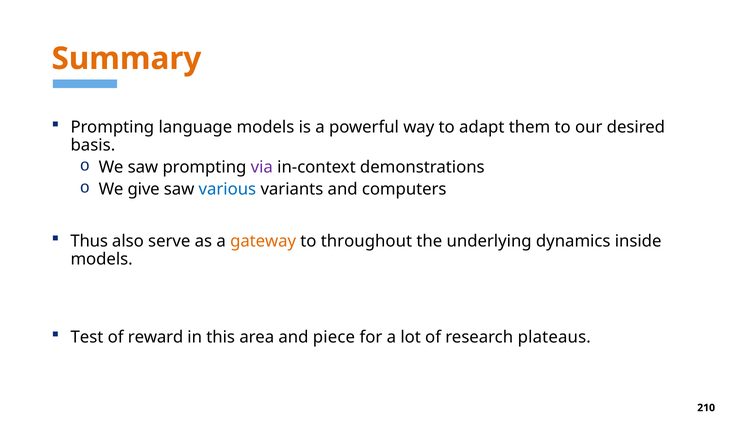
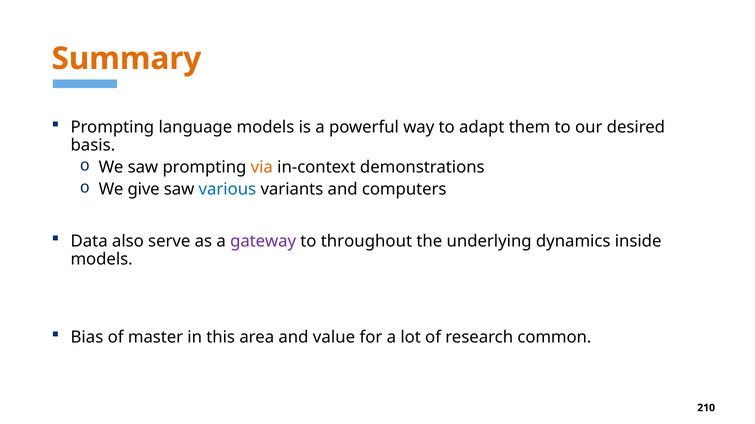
via colour: purple -> orange
Thus: Thus -> Data
gateway colour: orange -> purple
Test: Test -> Bias
reward: reward -> master
piece: piece -> value
plateaus: plateaus -> common
